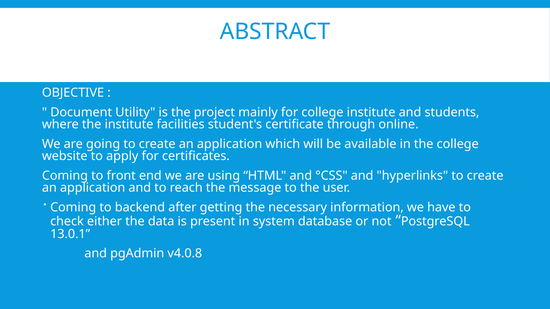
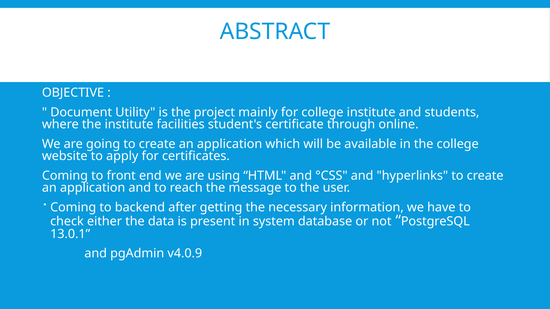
v4.0.8: v4.0.8 -> v4.0.9
